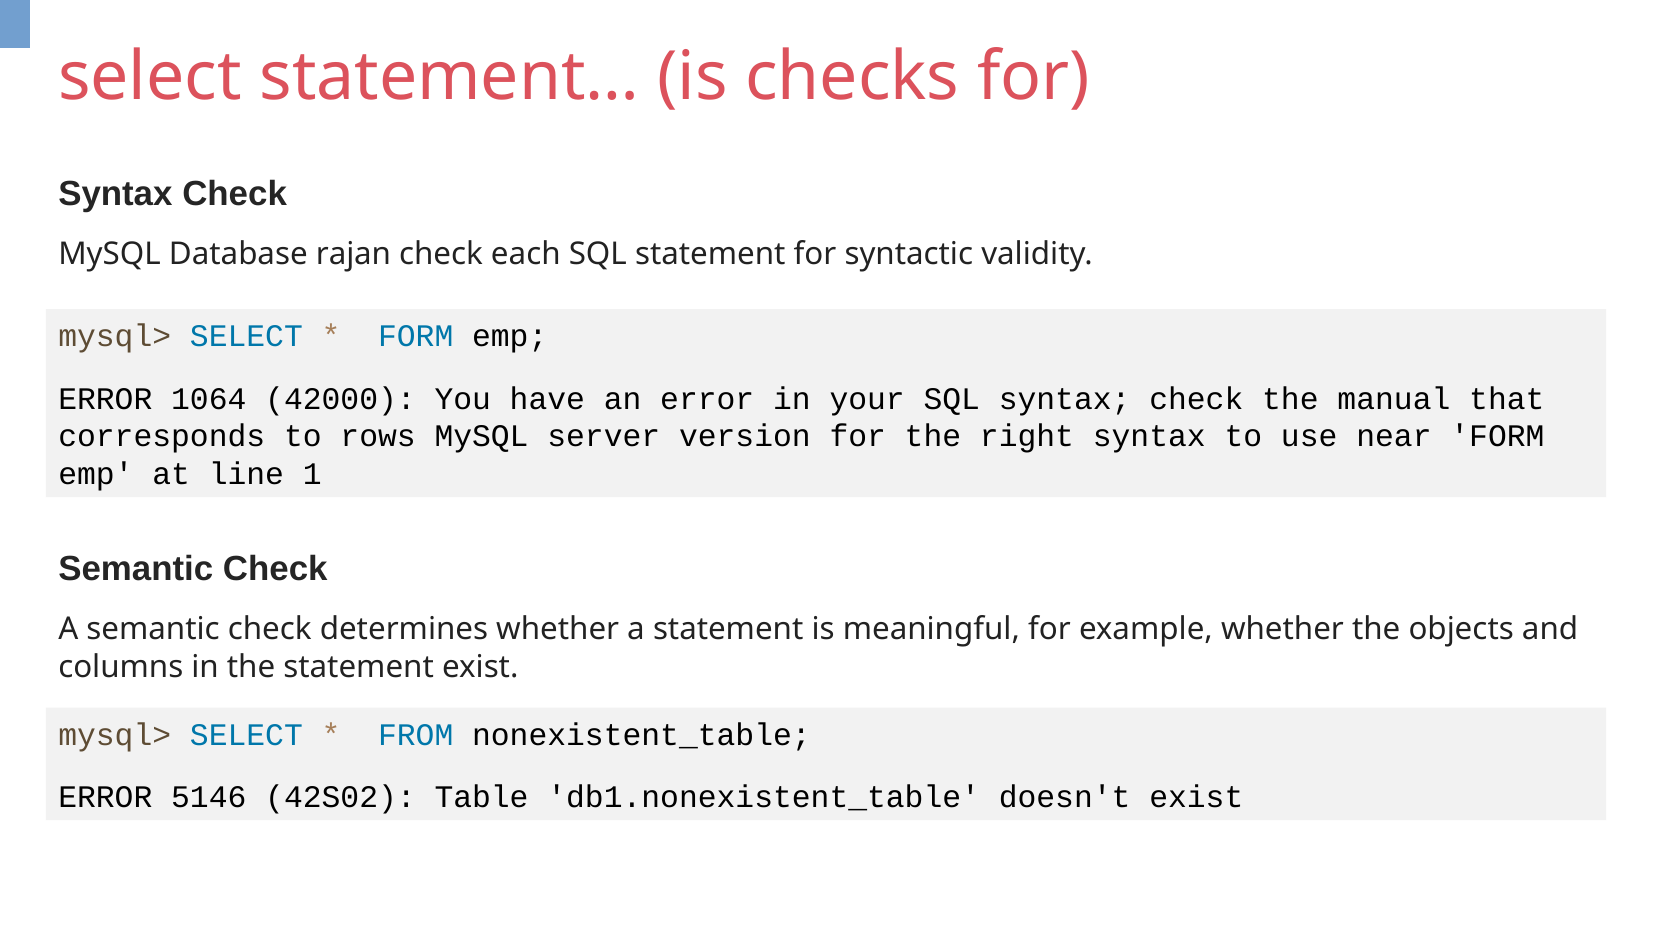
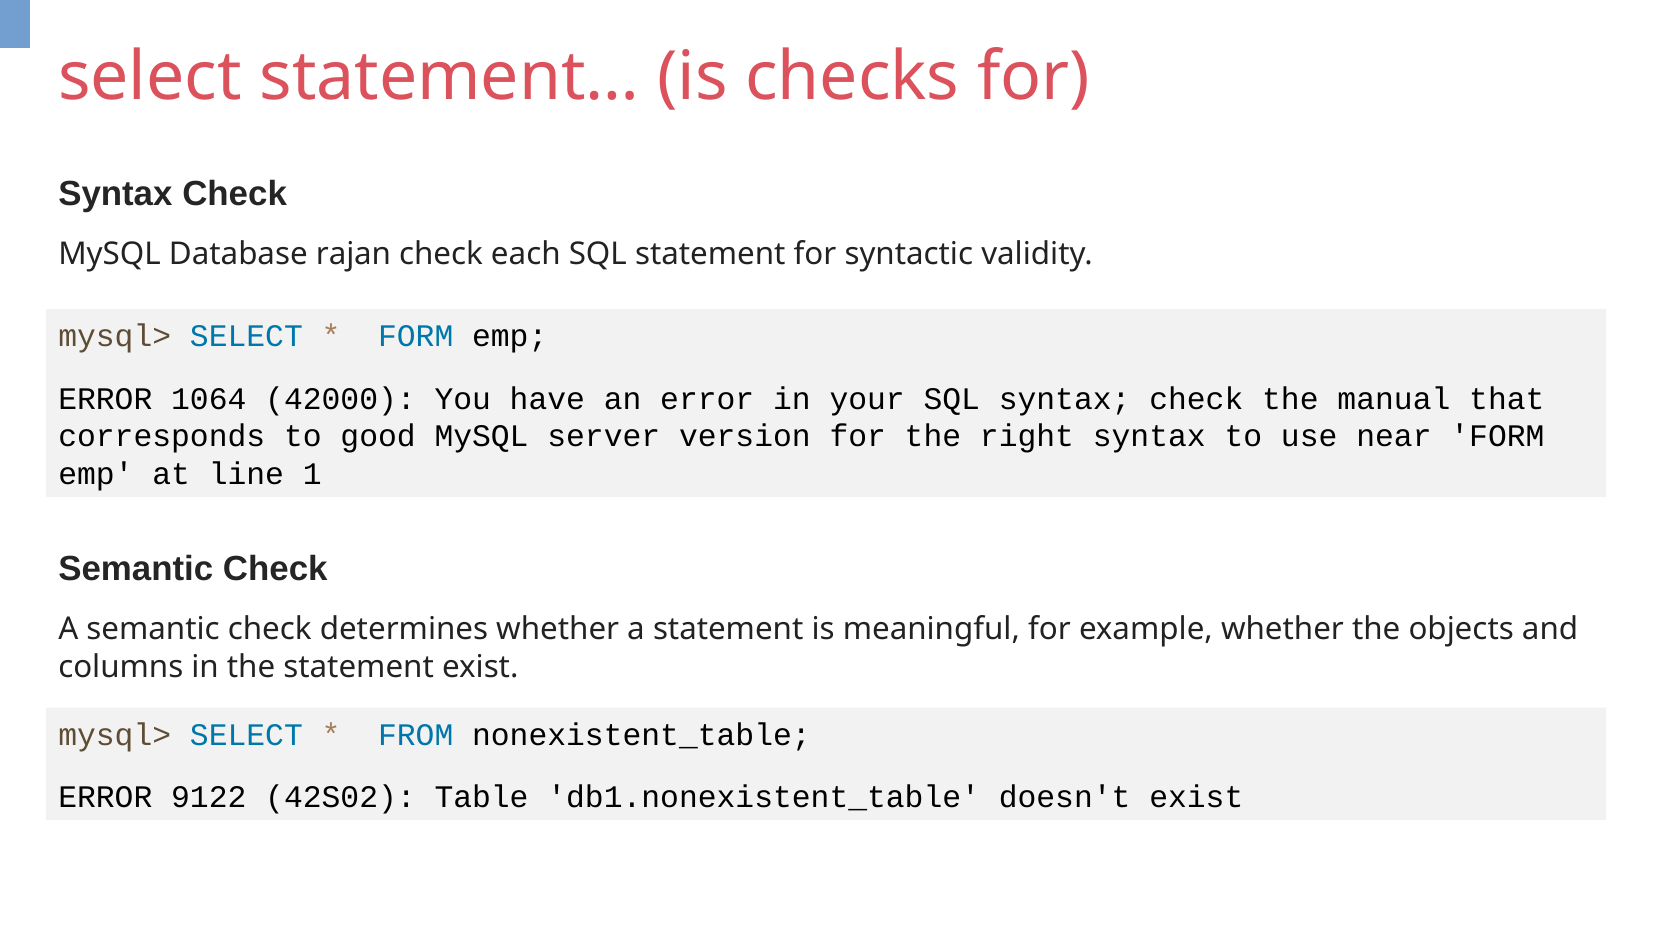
rows: rows -> good
5146: 5146 -> 9122
